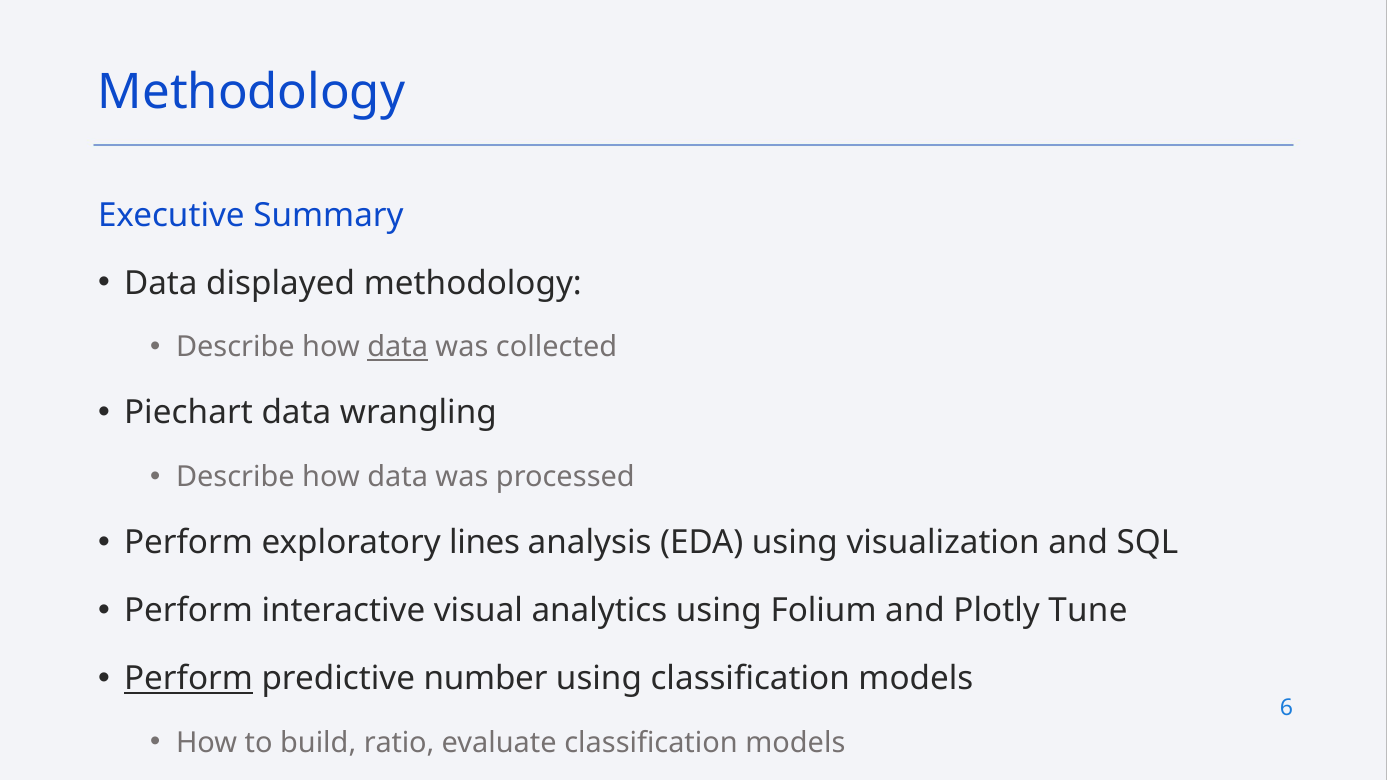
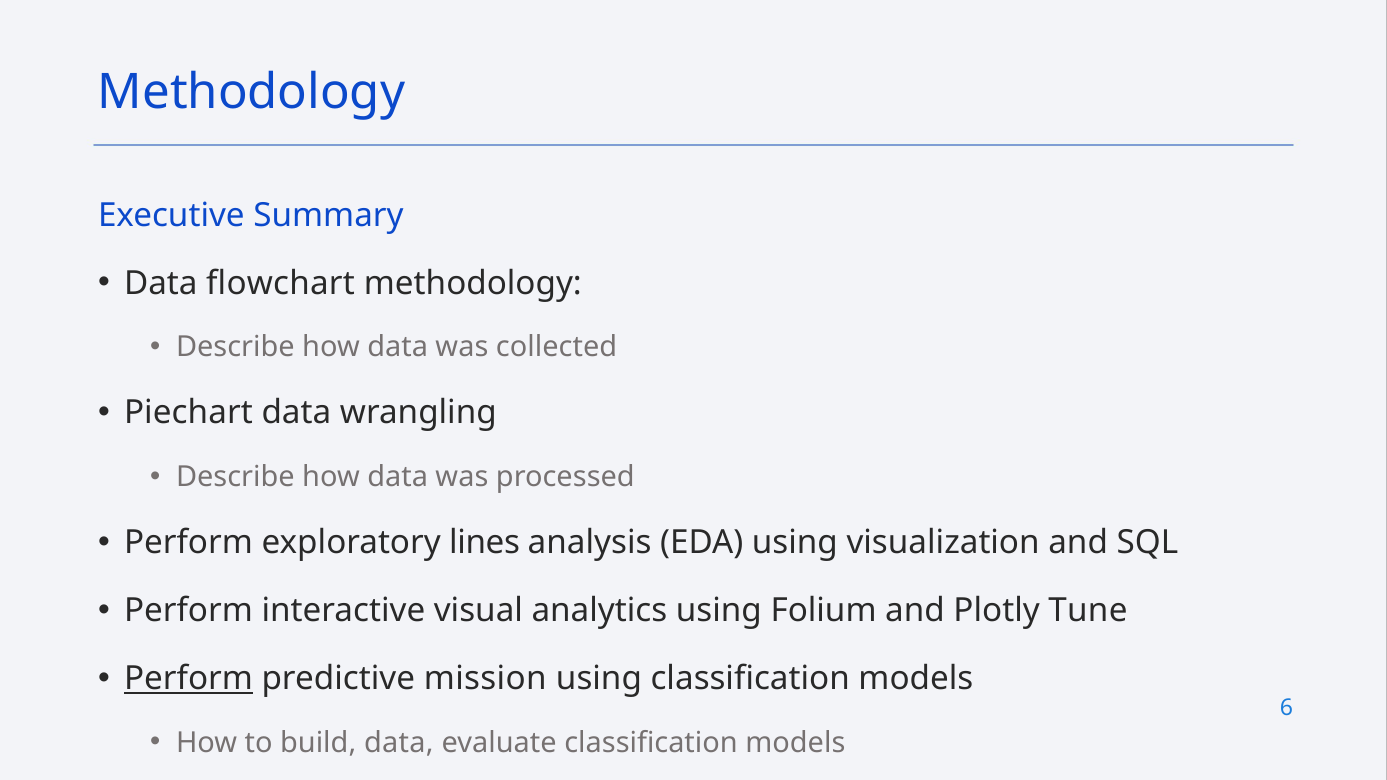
displayed: displayed -> flowchart
data at (398, 347) underline: present -> none
number: number -> mission
build ratio: ratio -> data
